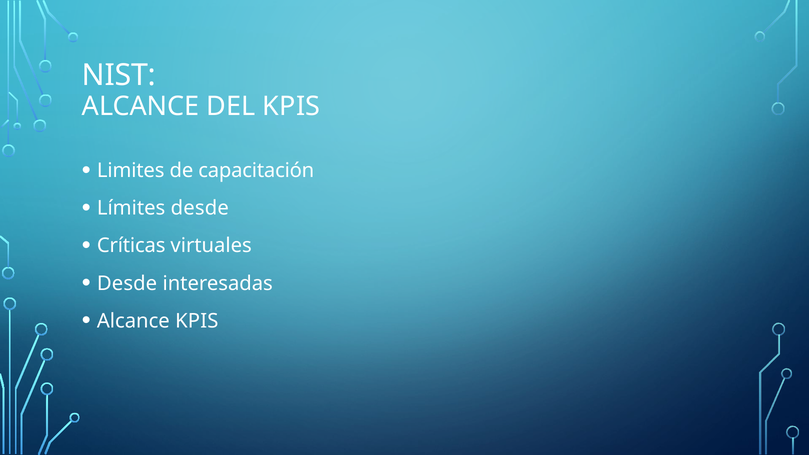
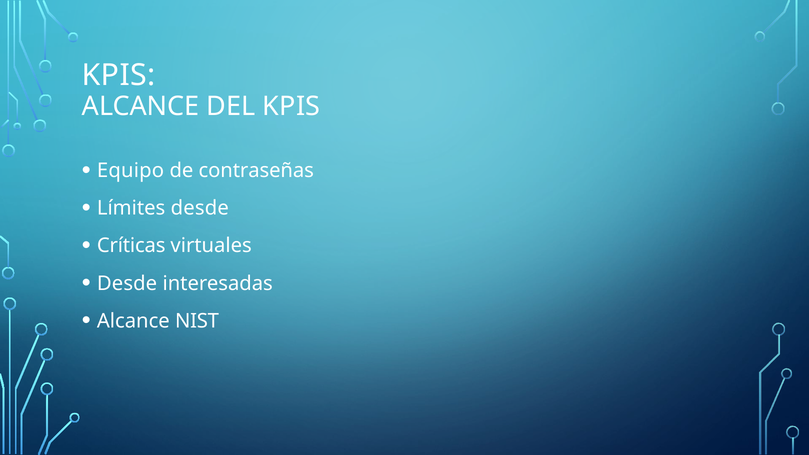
NIST at (119, 75): NIST -> KPIS
Limites: Limites -> Equipo
capacitación: capacitación -> contraseñas
Alcance KPIS: KPIS -> NIST
